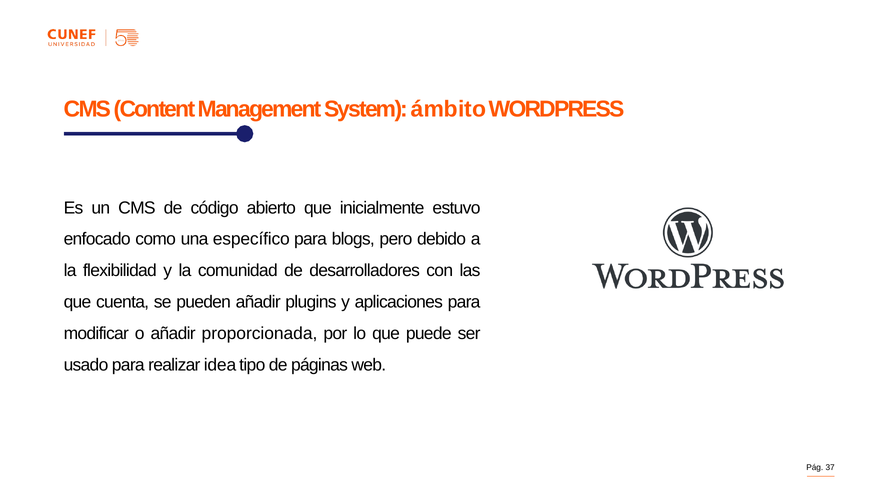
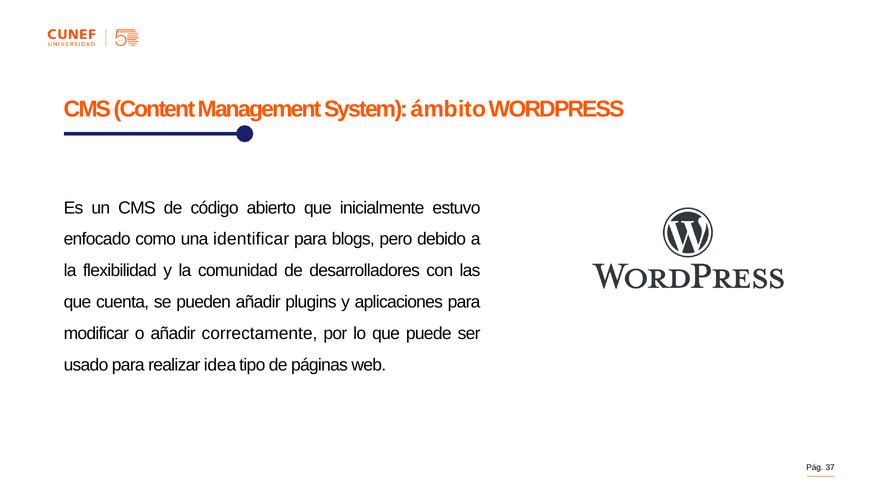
específico: específico -> identificar
proporcionada: proporcionada -> correctamente
